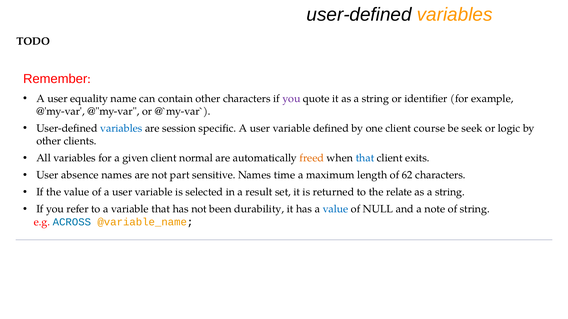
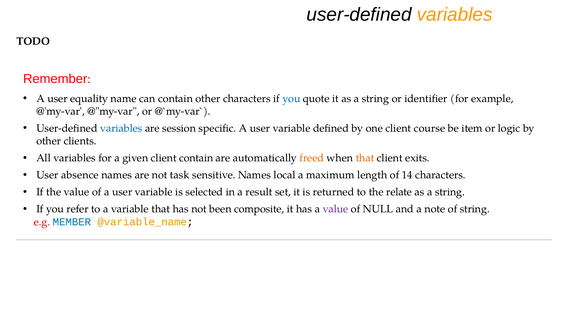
you at (291, 99) colour: purple -> blue
seek: seek -> item
client normal: normal -> contain
that at (365, 158) colour: blue -> orange
part: part -> task
time: time -> local
62: 62 -> 14
durability: durability -> composite
value at (336, 209) colour: blue -> purple
ACROSS: ACROSS -> MEMBER
